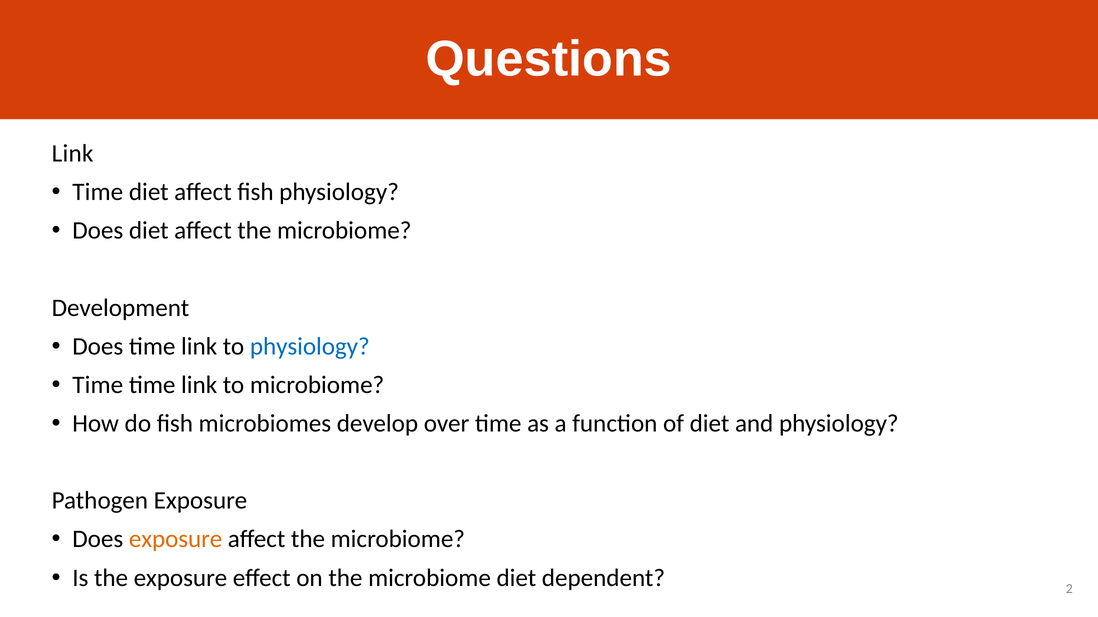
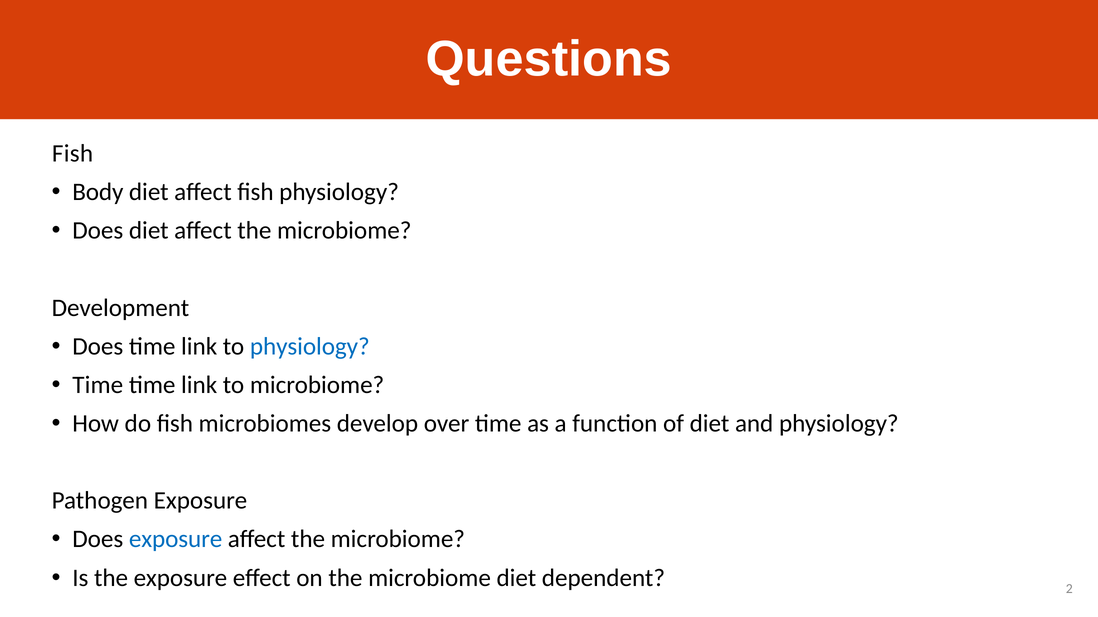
Link at (73, 154): Link -> Fish
Time at (98, 192): Time -> Body
exposure at (176, 540) colour: orange -> blue
